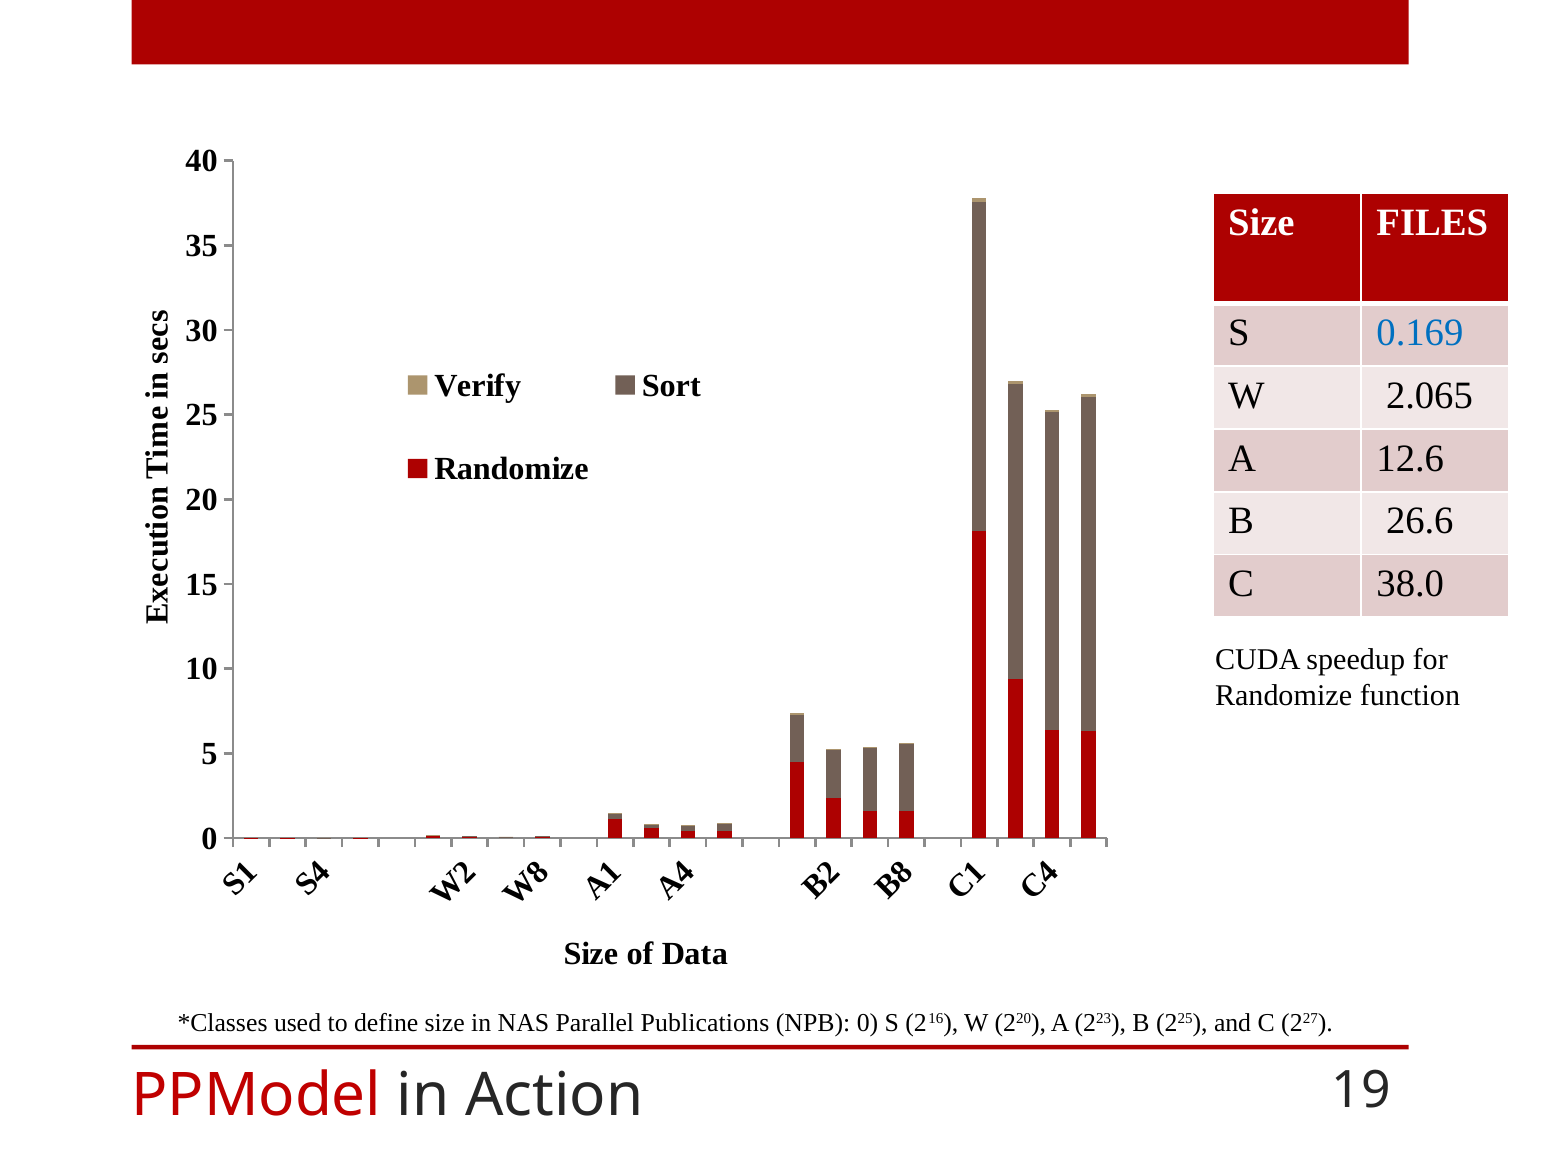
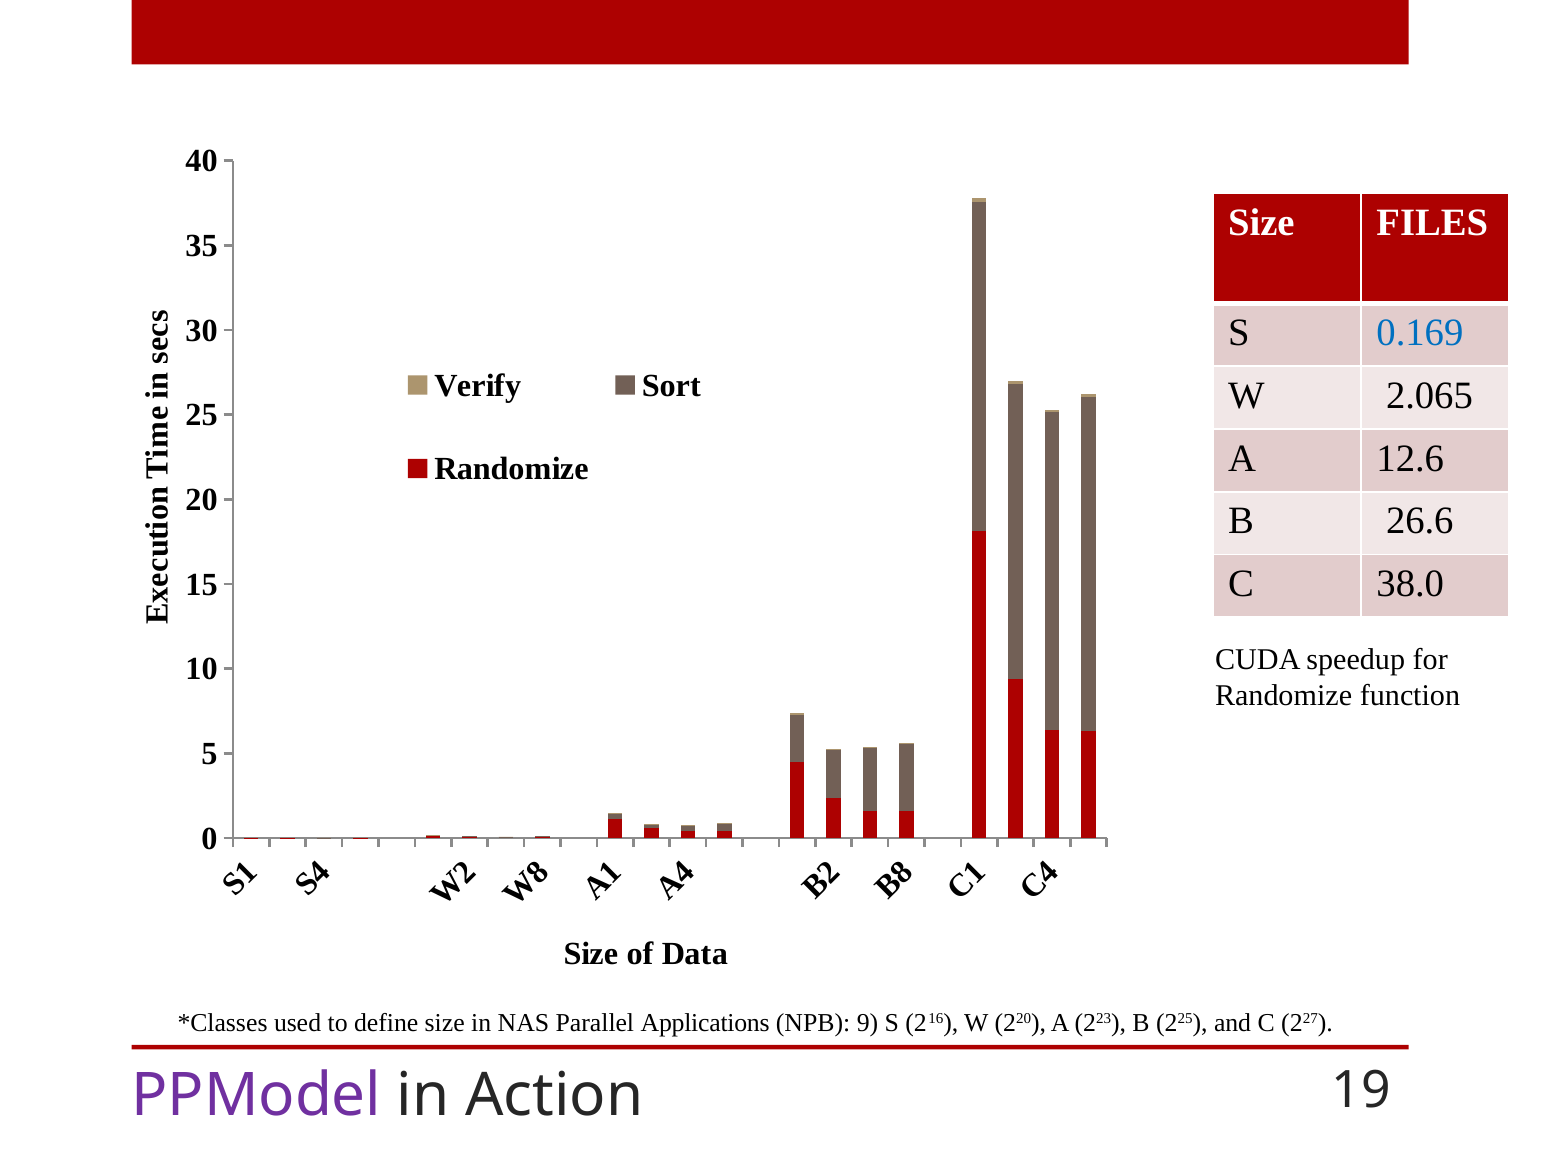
Publications: Publications -> Applications
NPB 0: 0 -> 9
PPModel colour: red -> purple
